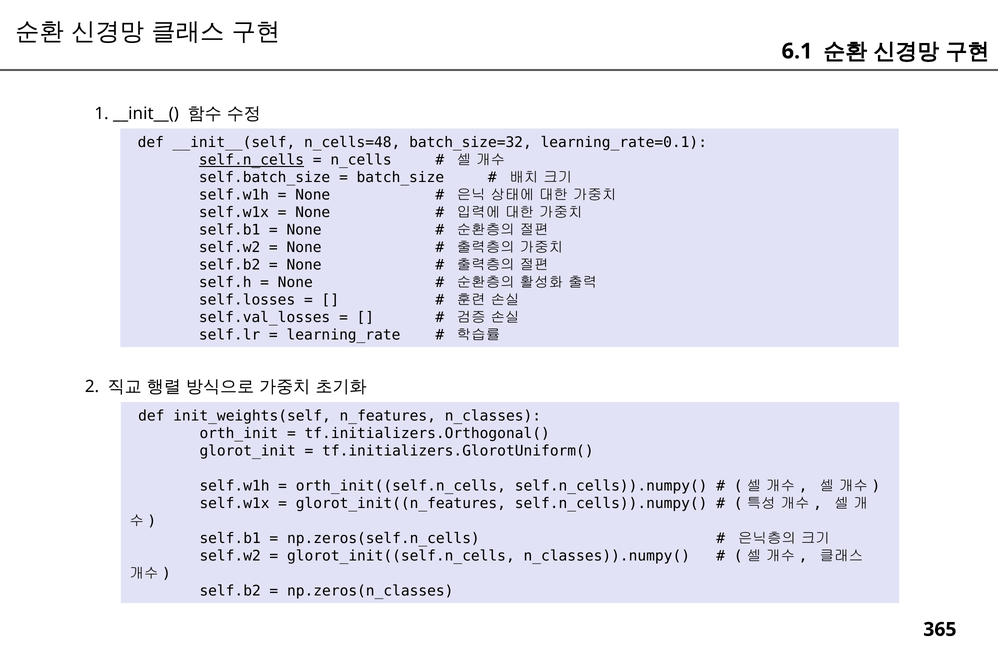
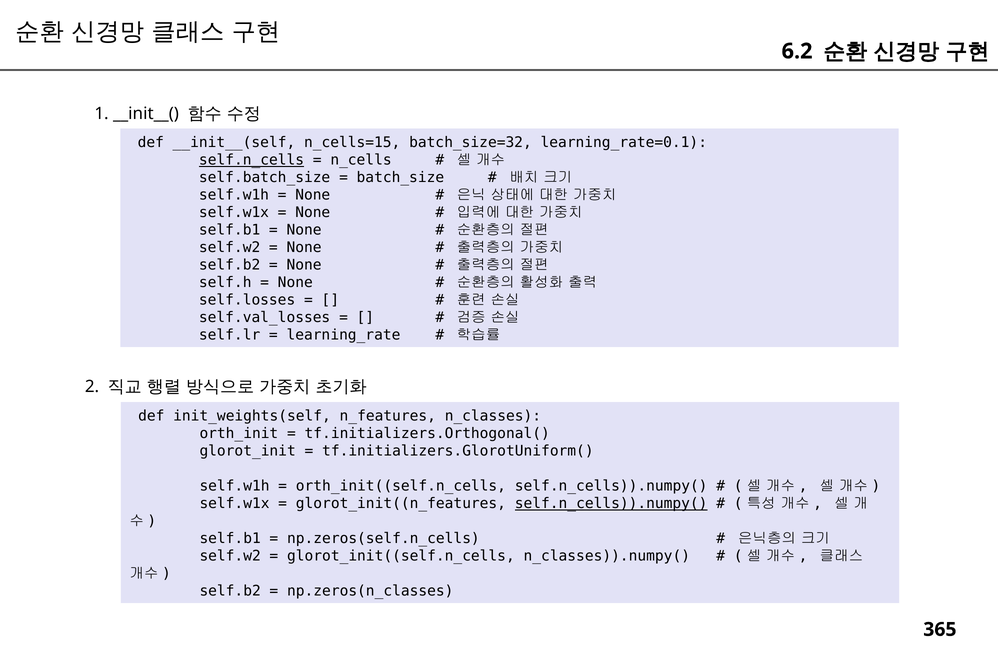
6.1: 6.1 -> 6.2
n_cells=48: n_cells=48 -> n_cells=15
self.n_cells)).numpy( at (611, 503) underline: none -> present
